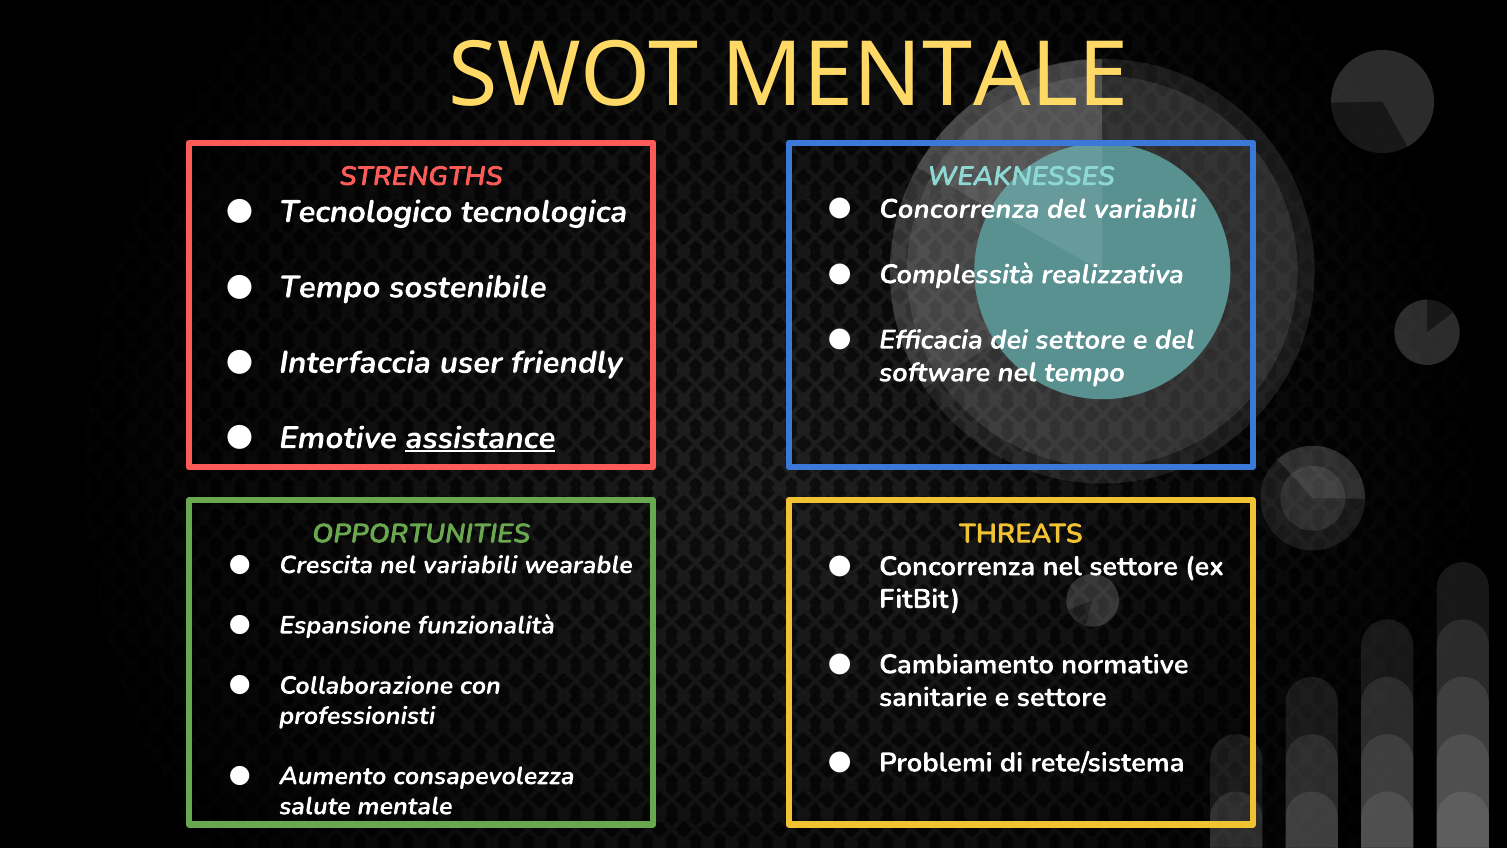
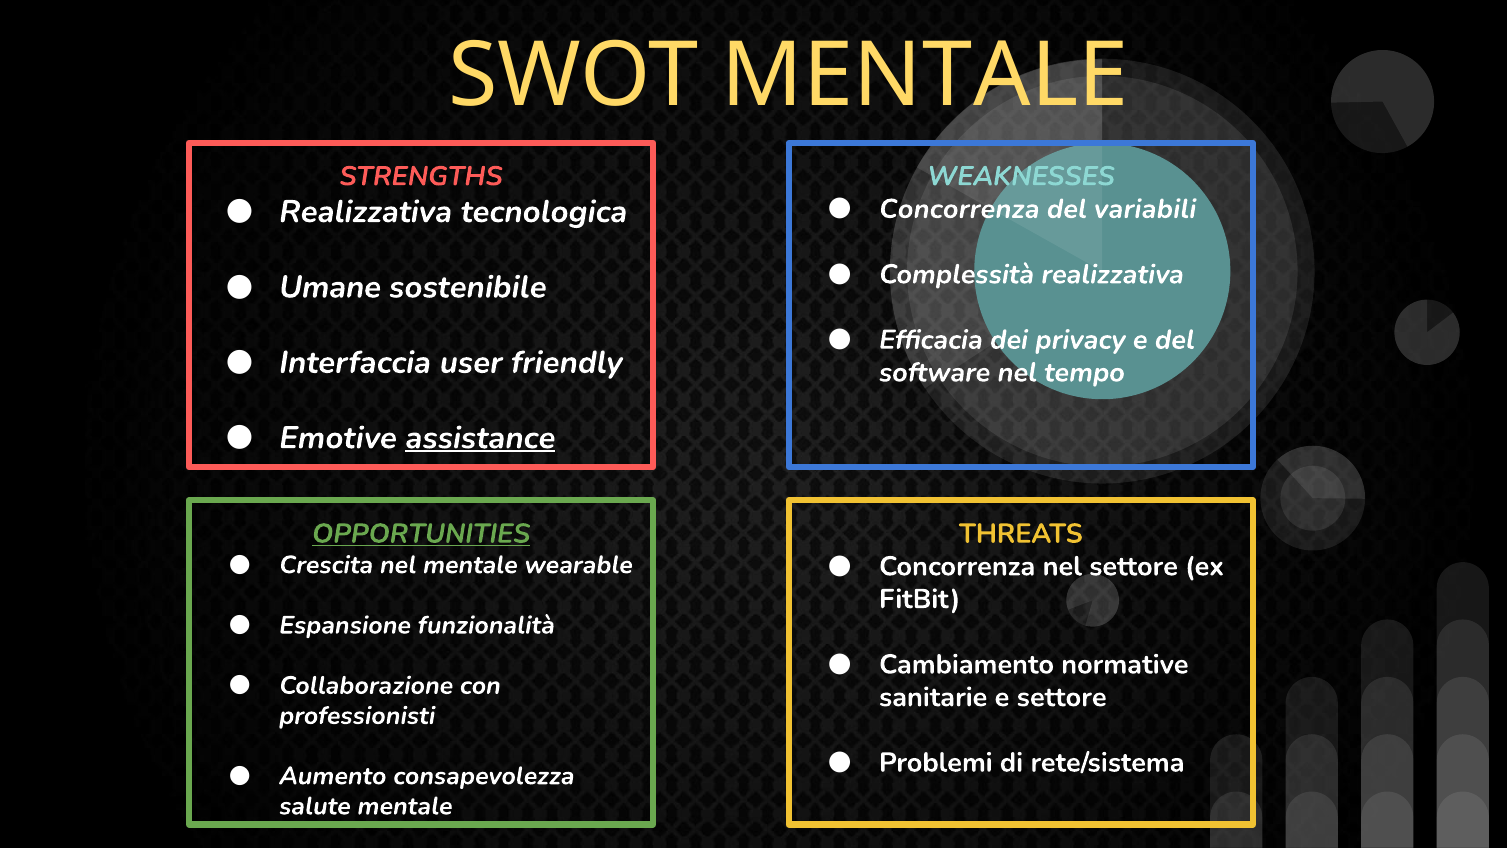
Tecnologico at (366, 212): Tecnologico -> Realizzativa
Tempo at (330, 287): Tempo -> Umane
dei settore: settore -> privacy
OPPORTUNITIES underline: none -> present
nel variabili: variabili -> mentale
